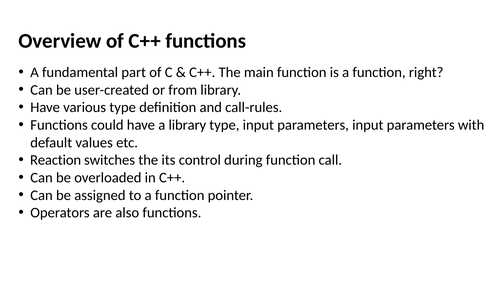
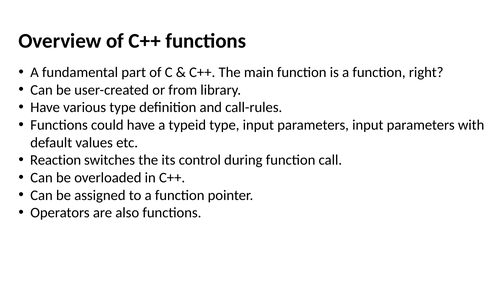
a library: library -> typeid
